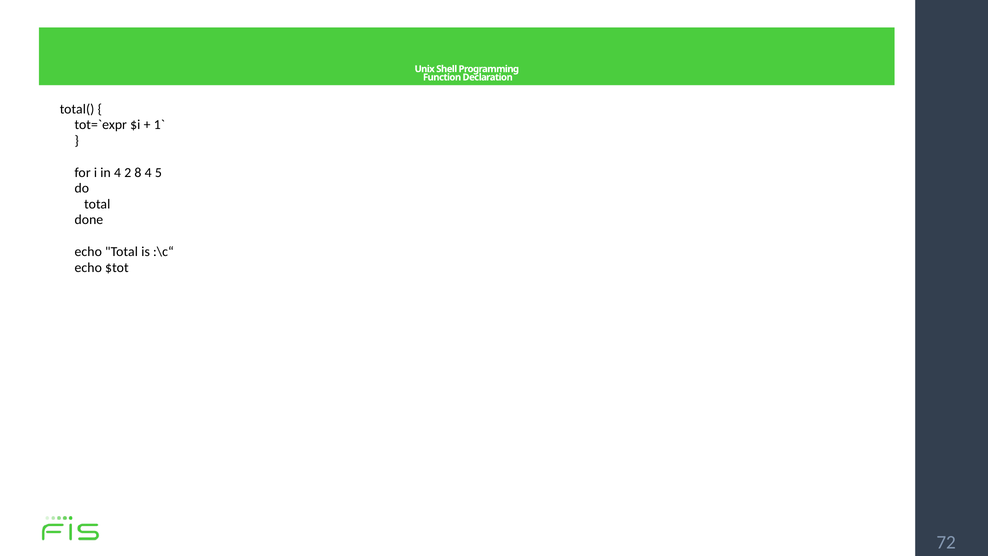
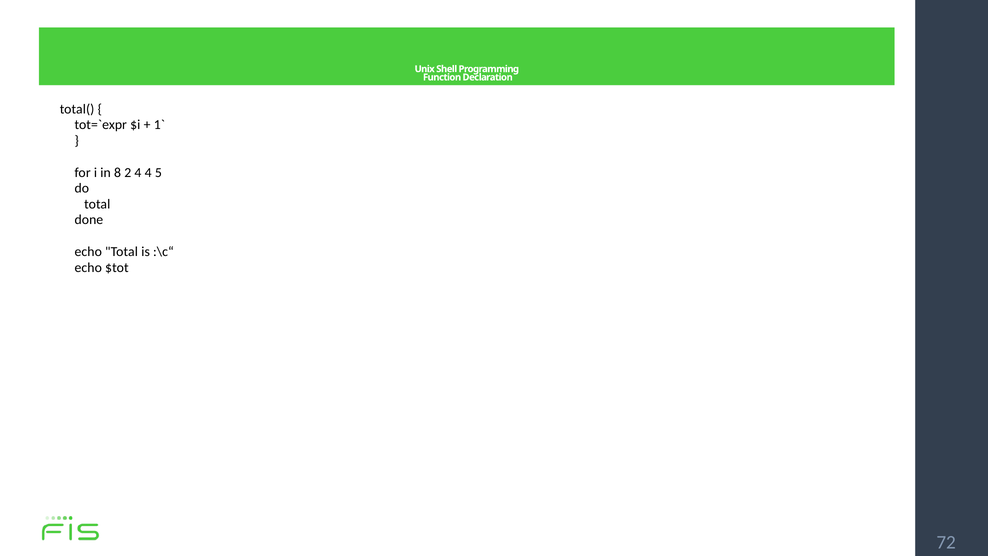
in 4: 4 -> 8
2 8: 8 -> 4
